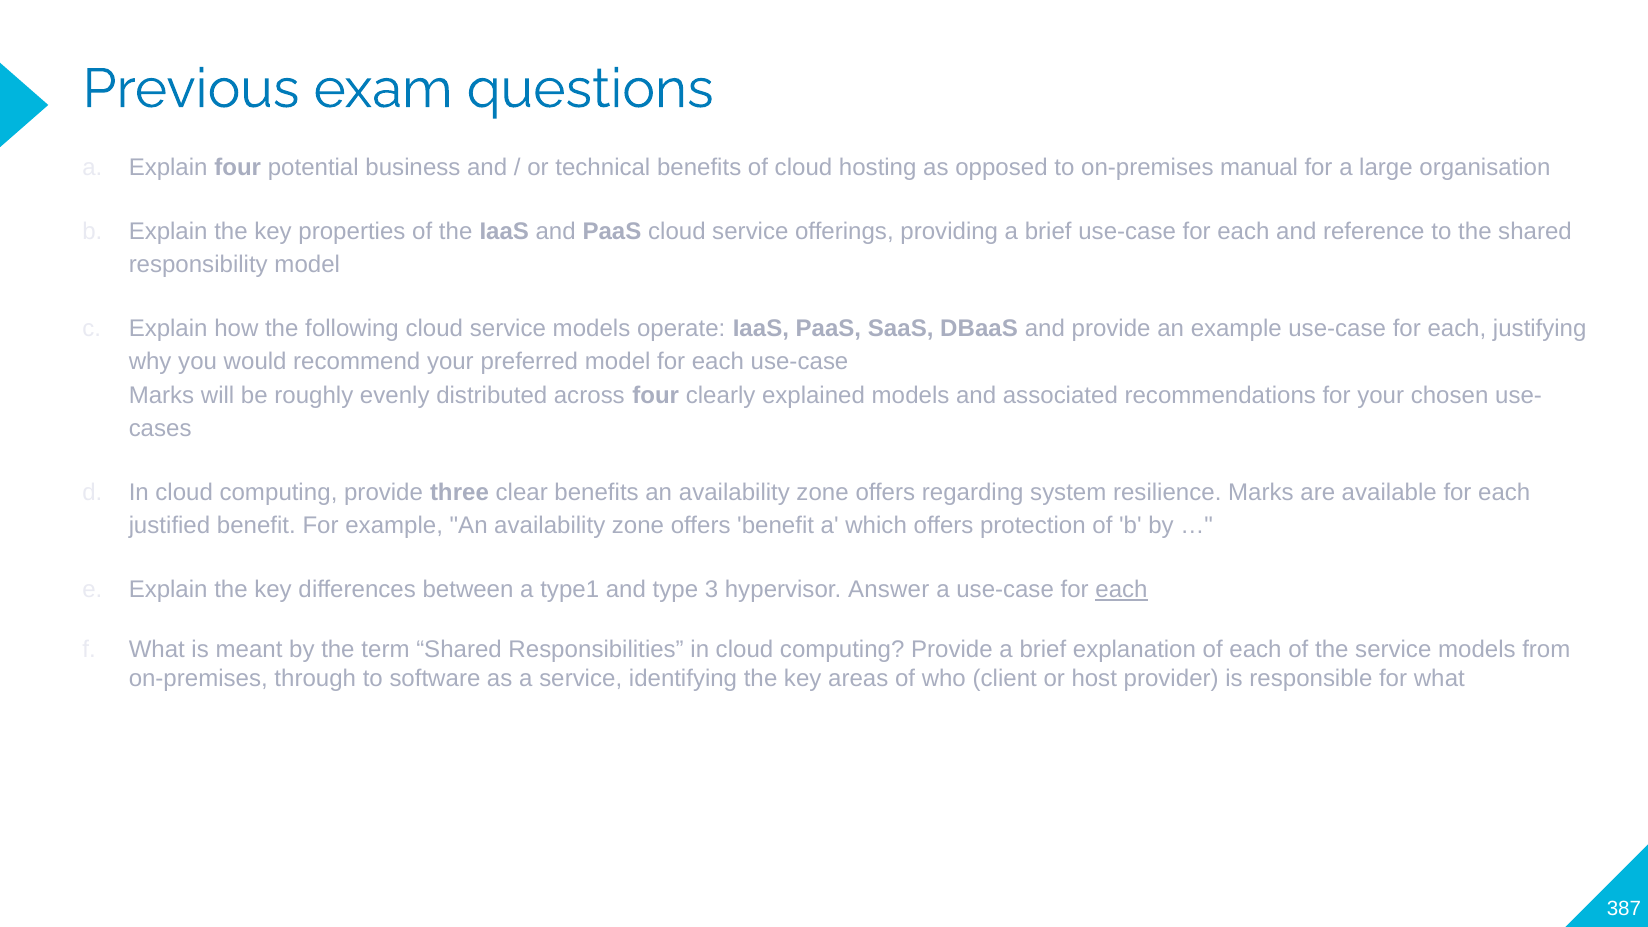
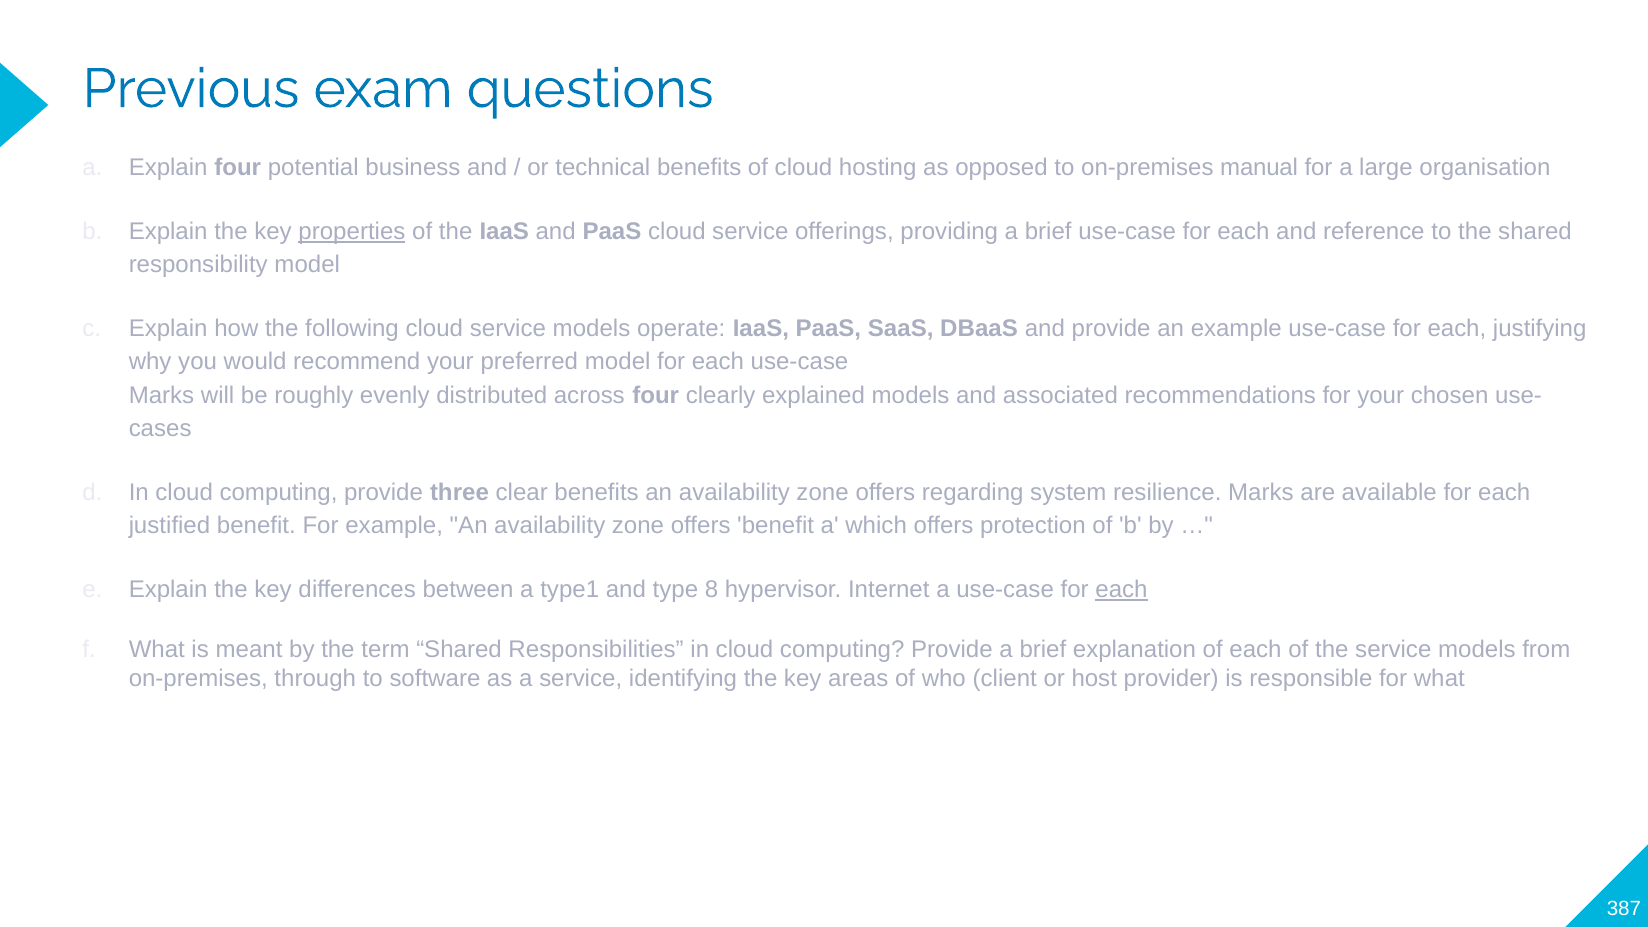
properties underline: none -> present
3: 3 -> 8
Answer: Answer -> Internet
